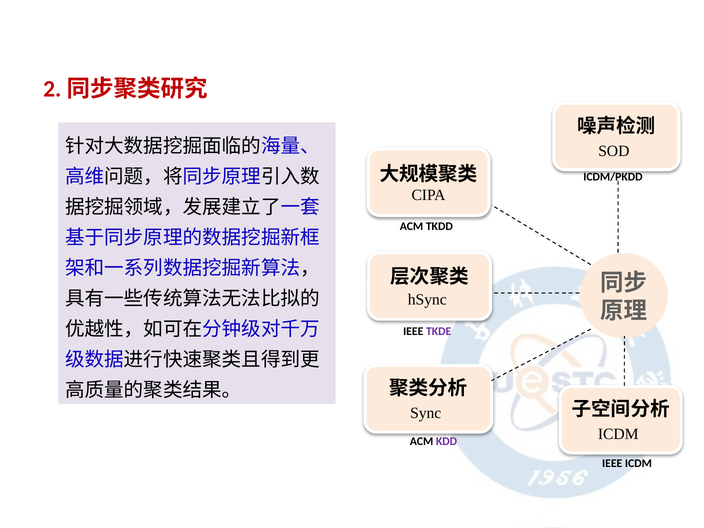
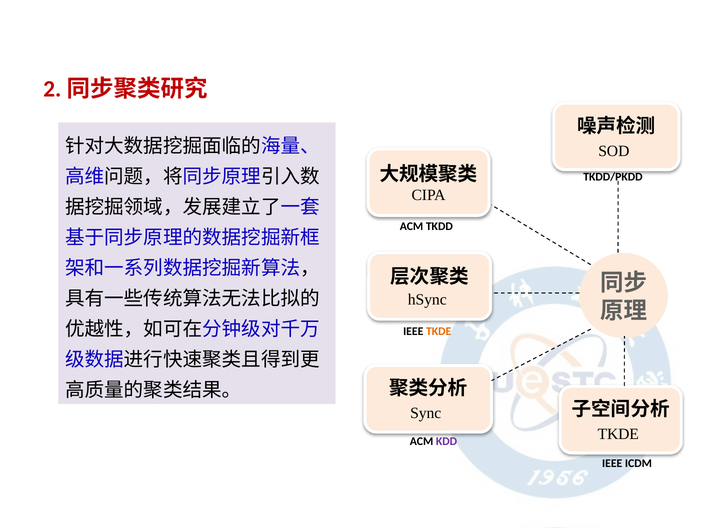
ICDM/PKDD: ICDM/PKDD -> TKDD/PKDD
TKDE at (439, 332) colour: purple -> orange
ICDM at (618, 434): ICDM -> TKDE
